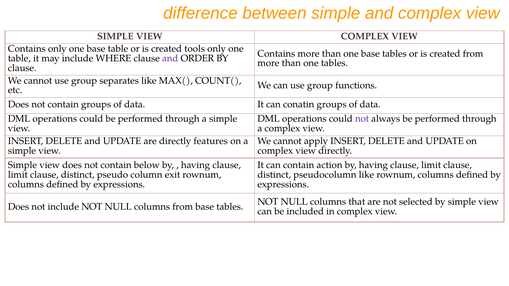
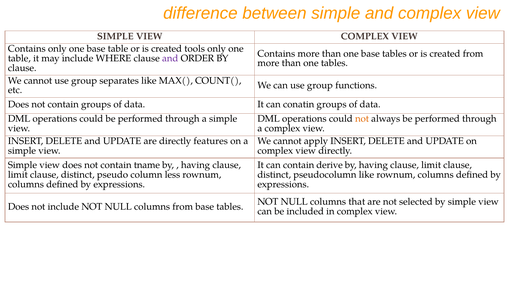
not at (362, 119) colour: purple -> orange
below: below -> tname
action: action -> derive
exit: exit -> less
